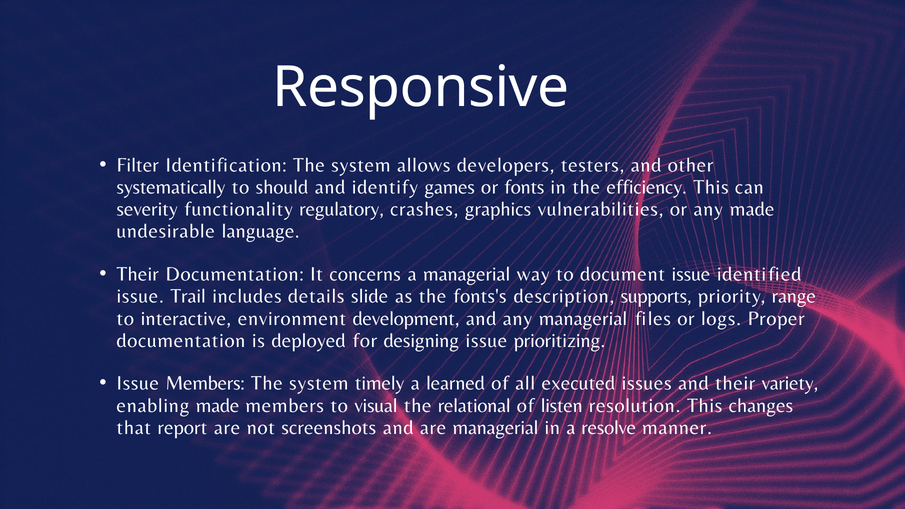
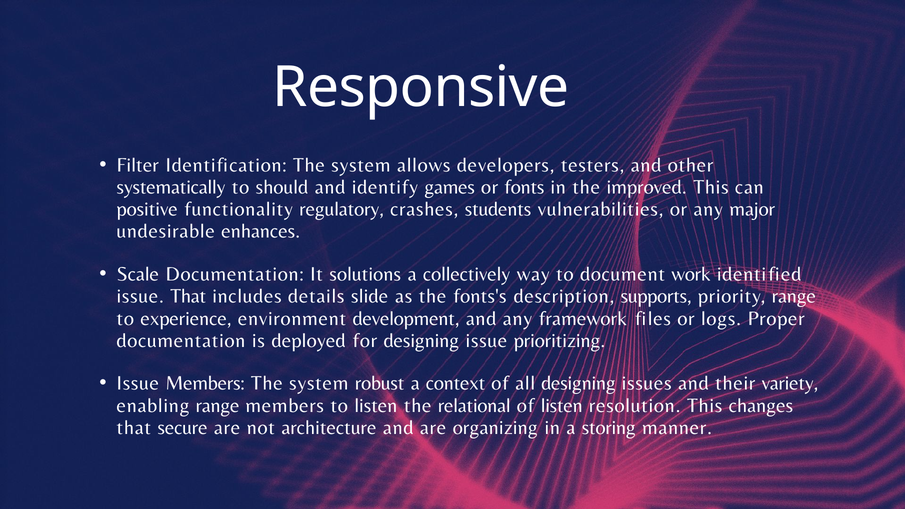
efficiency: efficiency -> improved
severity: severity -> positive
graphics: graphics -> students
any made: made -> major
language: language -> enhances
Their at (138, 274): Their -> Scale
concerns: concerns -> solutions
a managerial: managerial -> collectively
document issue: issue -> work
issue Trail: Trail -> That
interactive: interactive -> experience
any managerial: managerial -> framework
timely: timely -> robust
learned: learned -> context
all executed: executed -> designing
enabling made: made -> range
to visual: visual -> listen
report: report -> secure
screenshots: screenshots -> architecture
are managerial: managerial -> organizing
resolve: resolve -> storing
